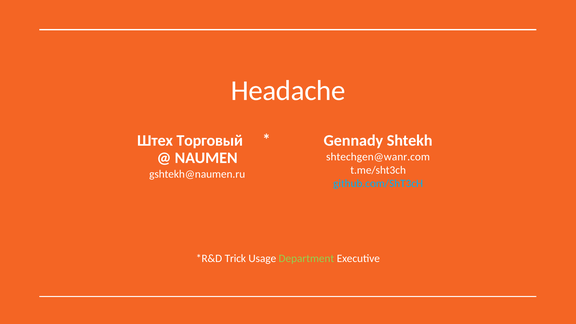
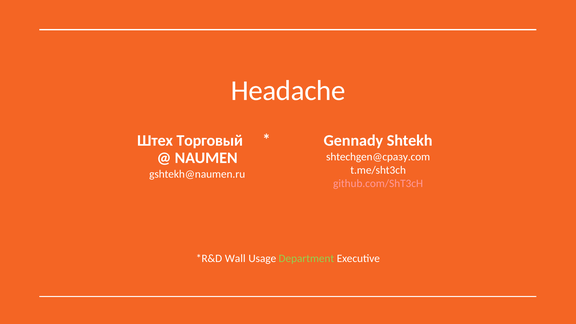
shtechgen@wanr.com: shtechgen@wanr.com -> shtechgen@сразу.com
github.com/ShT3cH colour: light blue -> pink
Trick: Trick -> Wall
